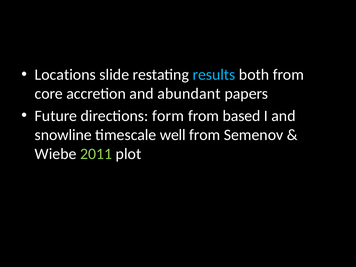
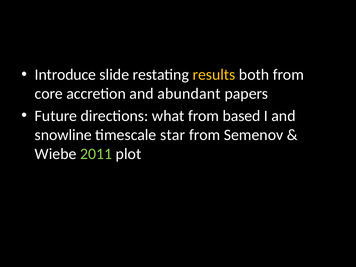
Locations: Locations -> Introduce
results colour: light blue -> yellow
form: form -> what
well: well -> star
